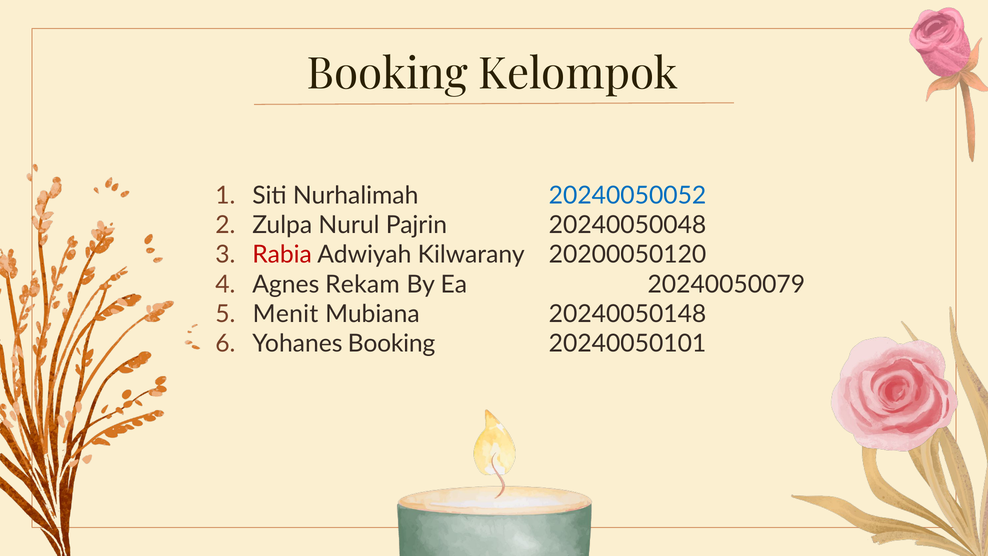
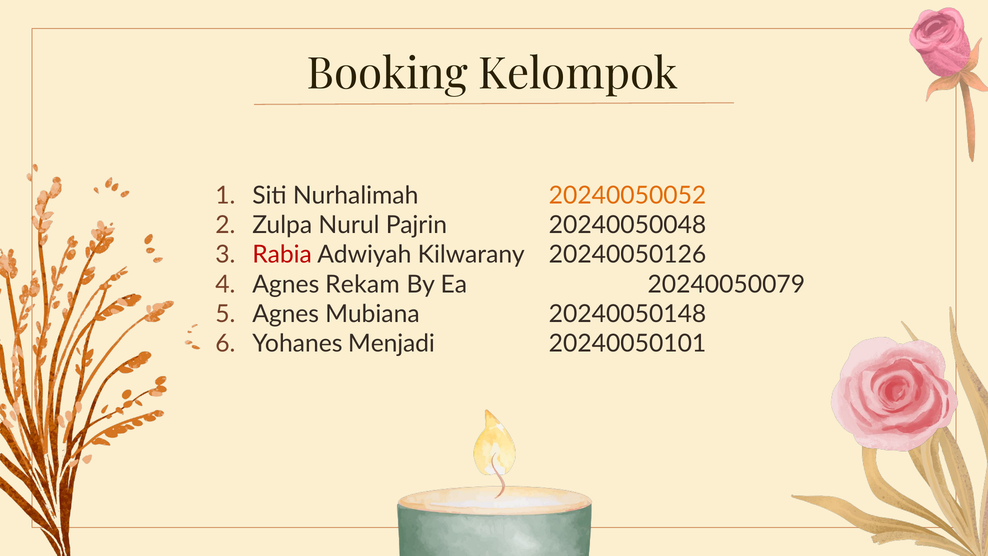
20240050052 colour: blue -> orange
20200050120: 20200050120 -> 20240050126
Menit at (285, 314): Menit -> Agnes
Yohanes Booking: Booking -> Menjadi
